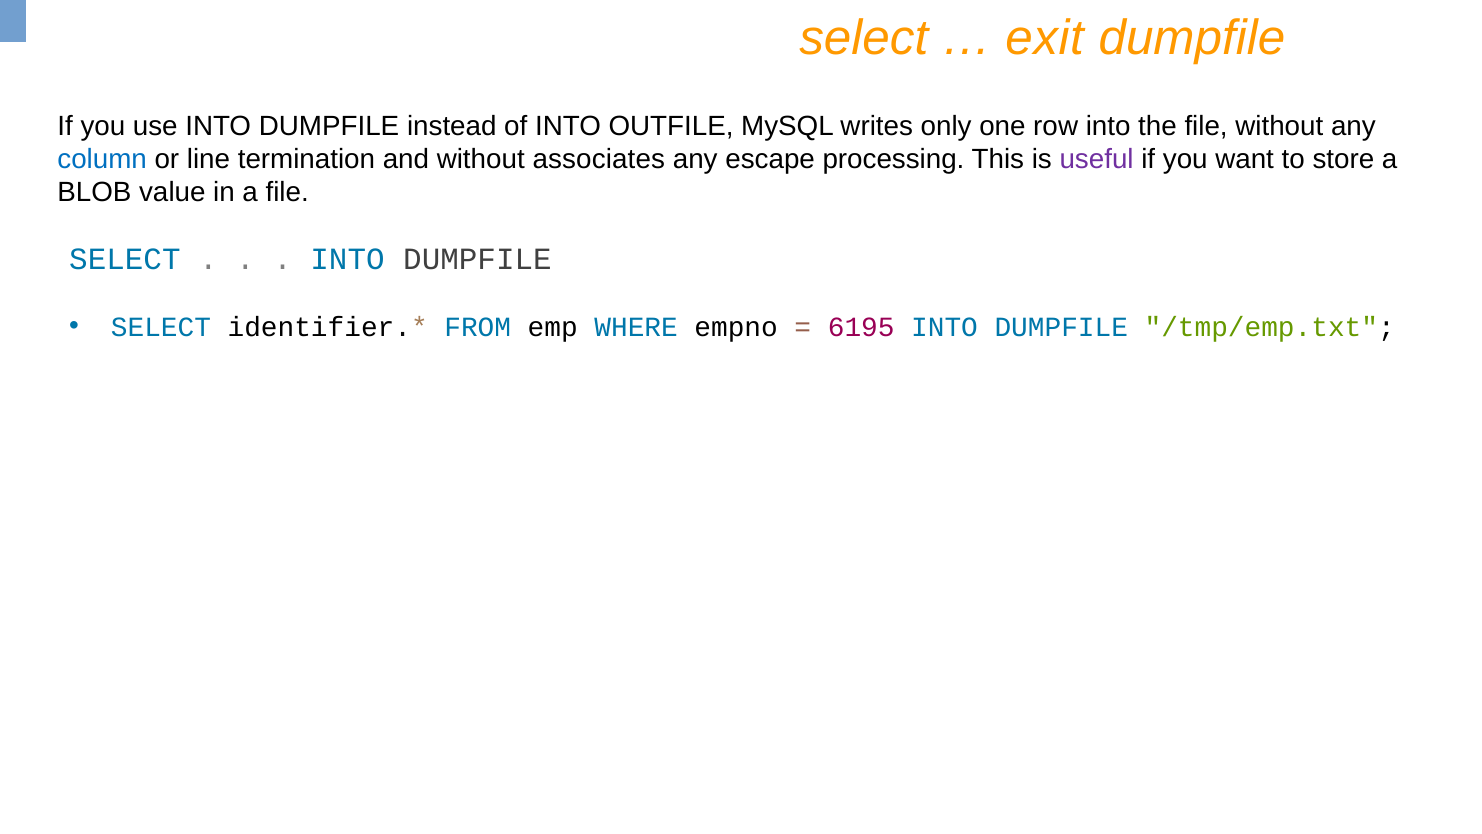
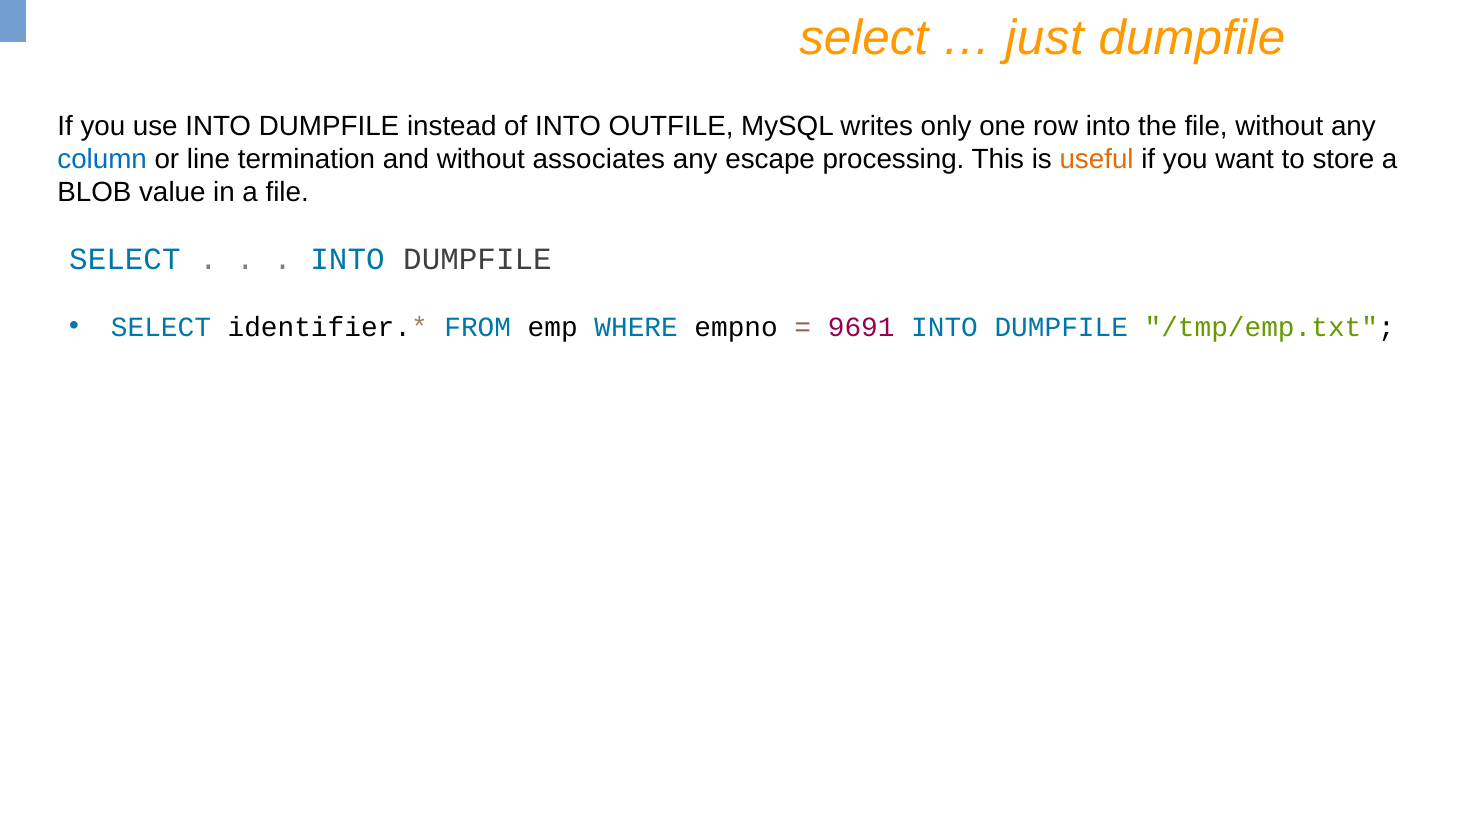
exit: exit -> just
useful colour: purple -> orange
6195: 6195 -> 9691
